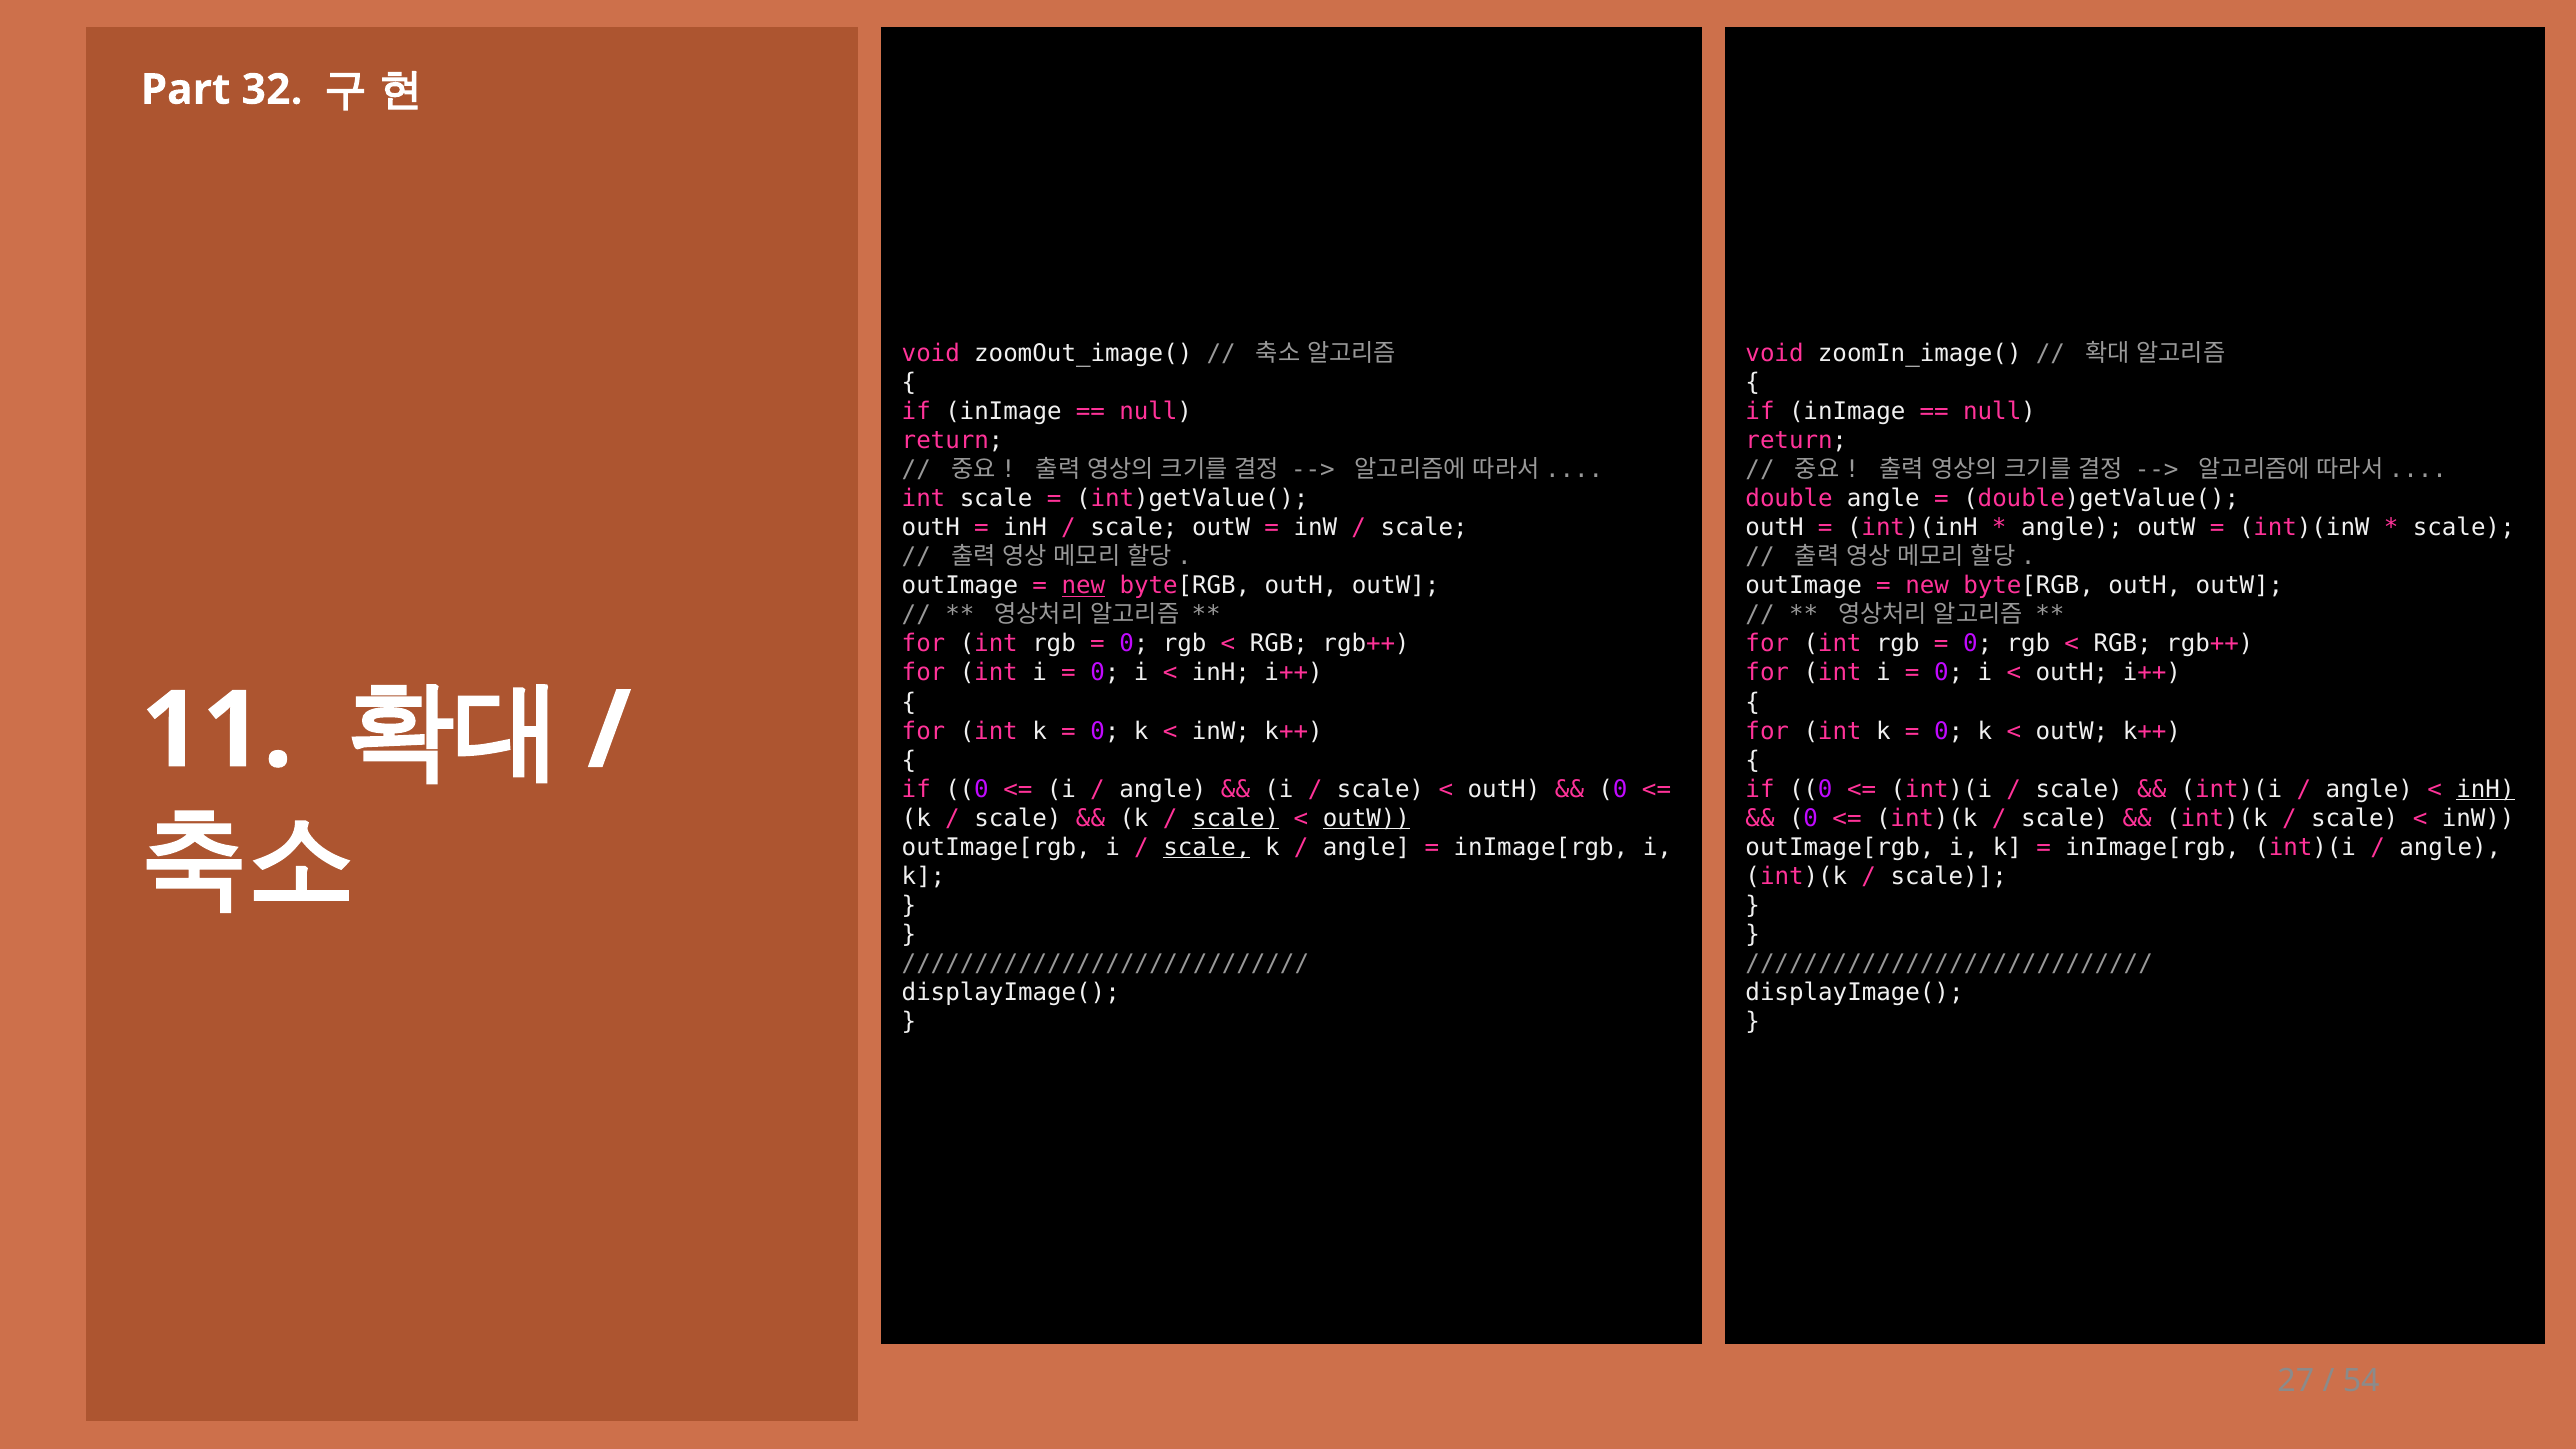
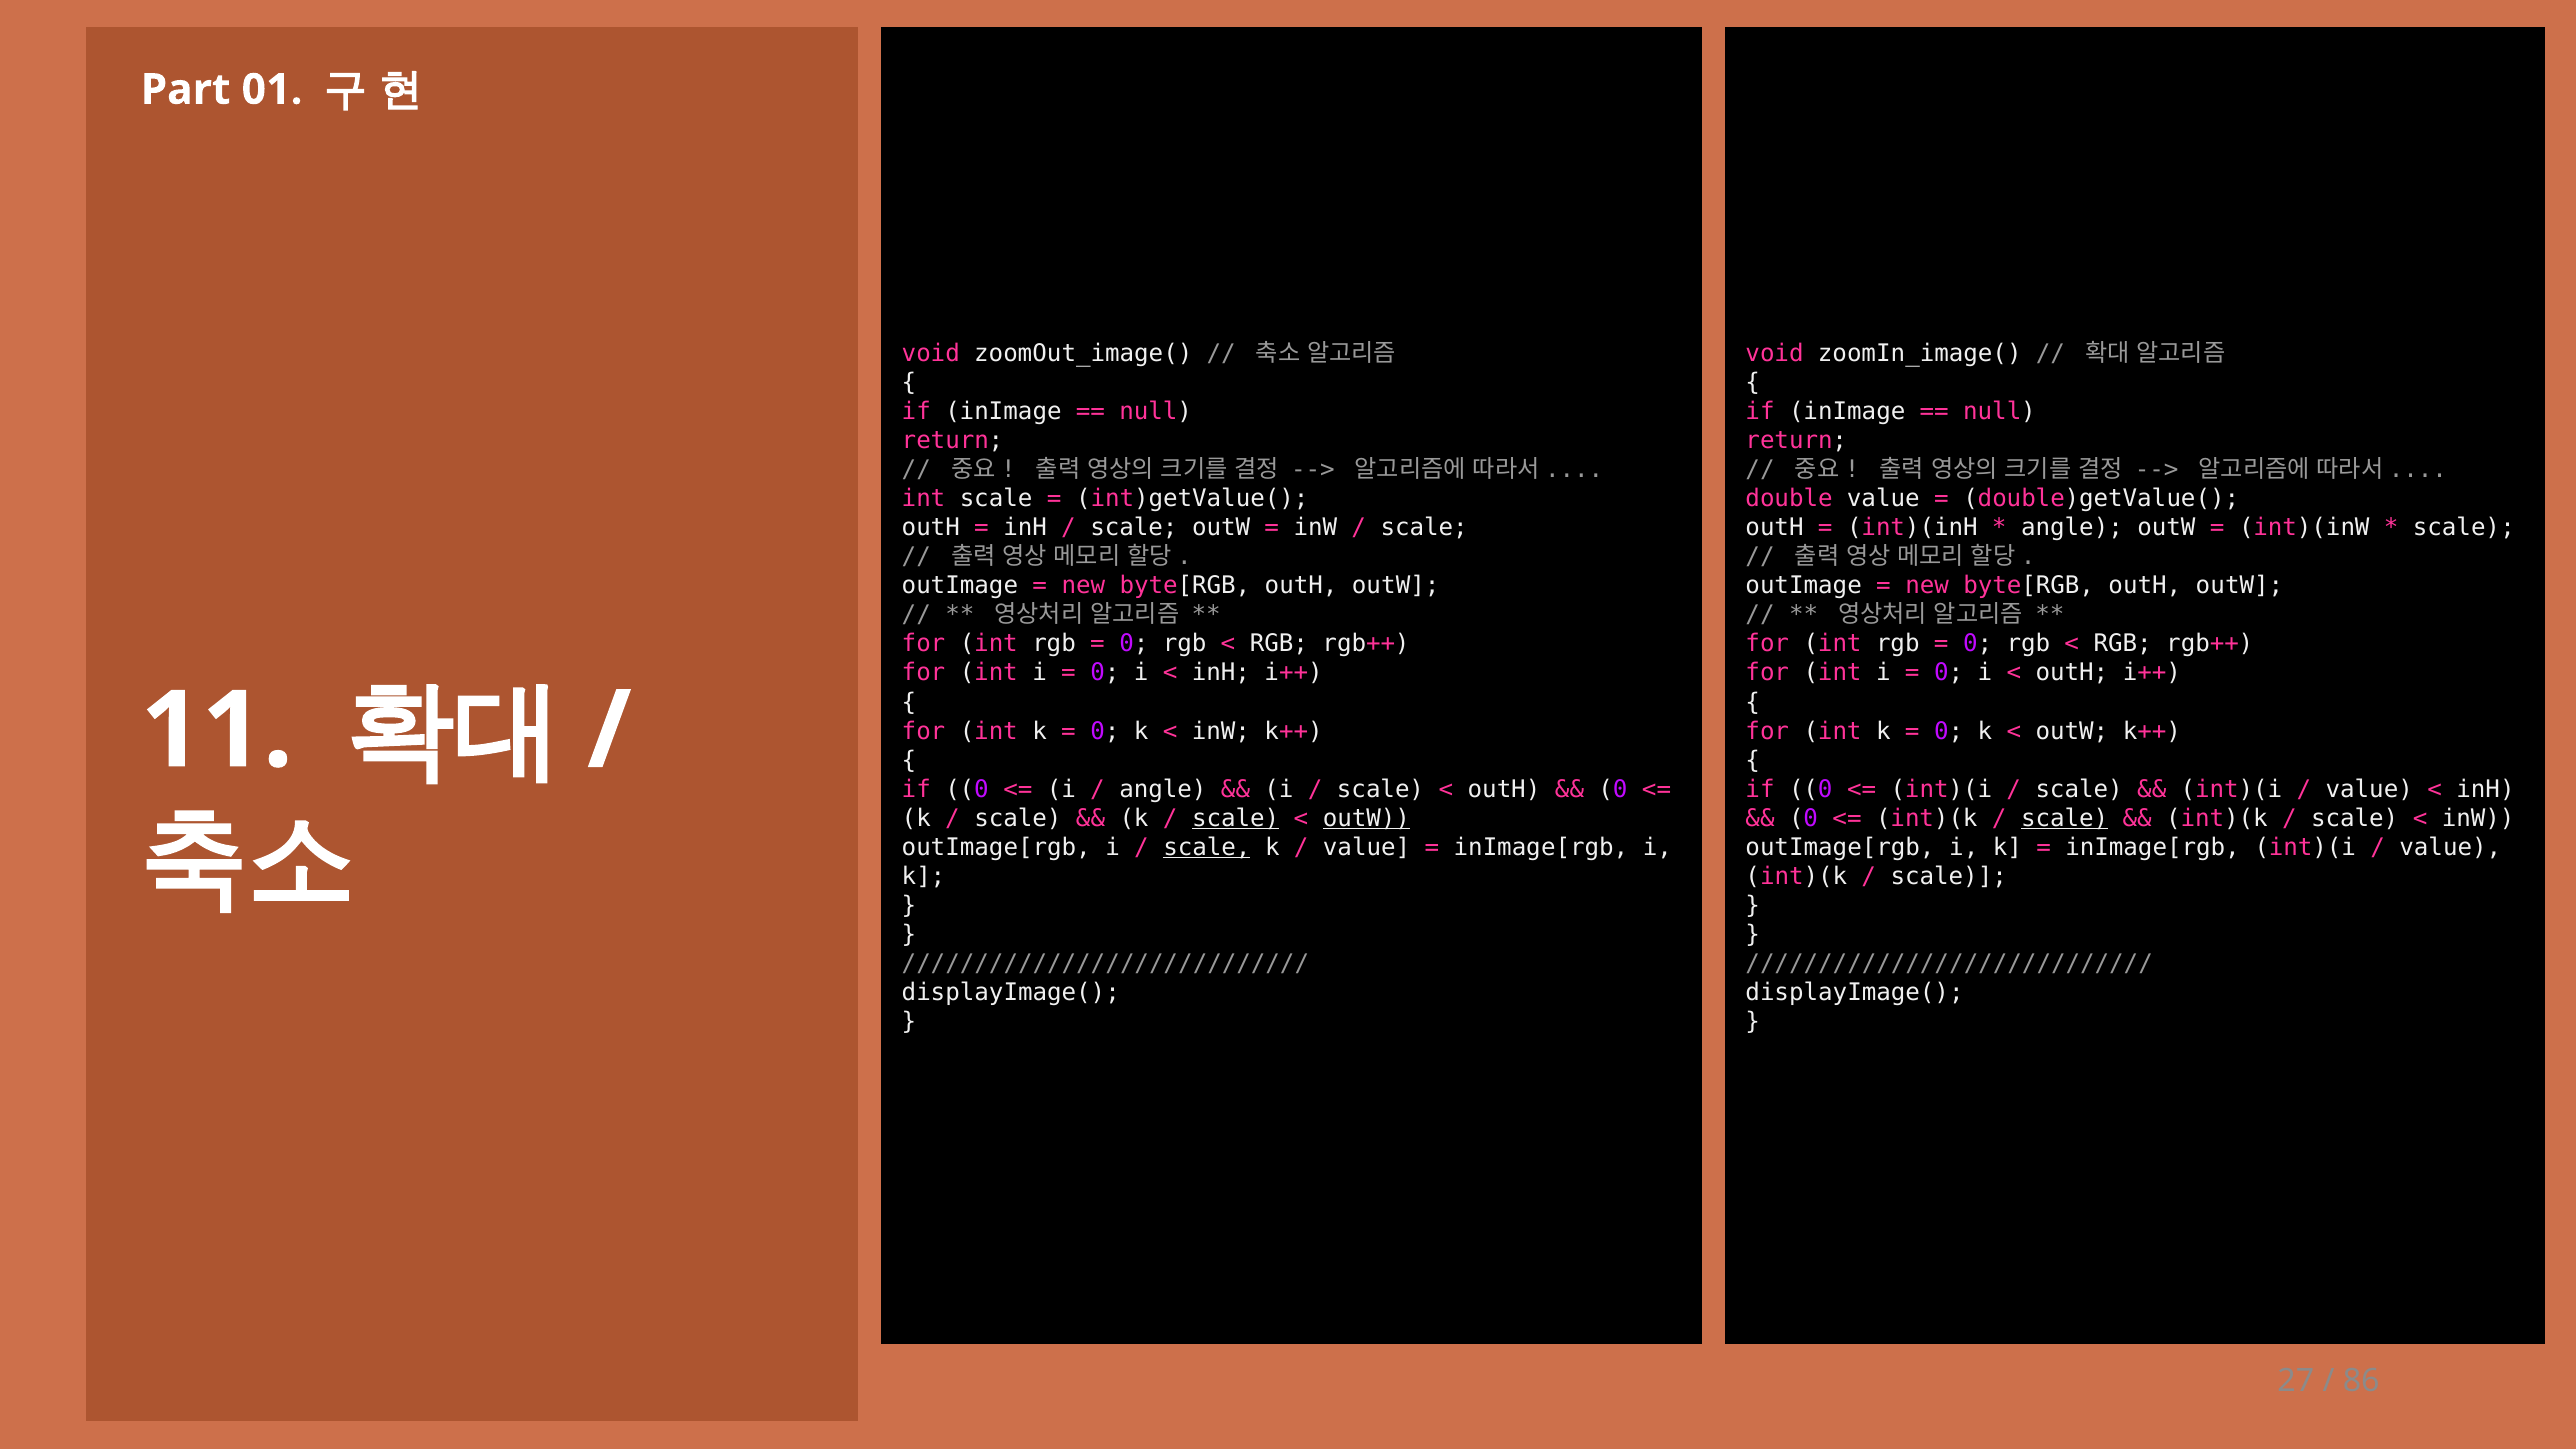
32: 32 -> 01
double angle: angle -> value
new at (1083, 586) underline: present -> none
angle at (2369, 789): angle -> value
inH at (2486, 789) underline: present -> none
scale at (2065, 818) underline: none -> present
angle at (1367, 847): angle -> value
angle at (2450, 847): angle -> value
54: 54 -> 86
